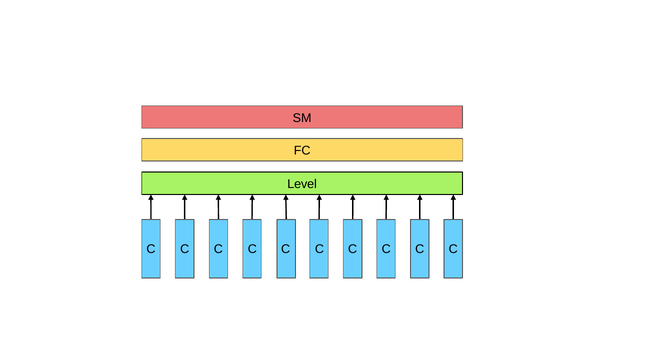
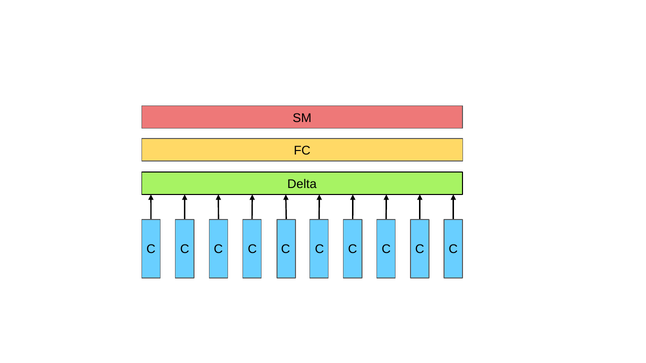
Level: Level -> Delta
